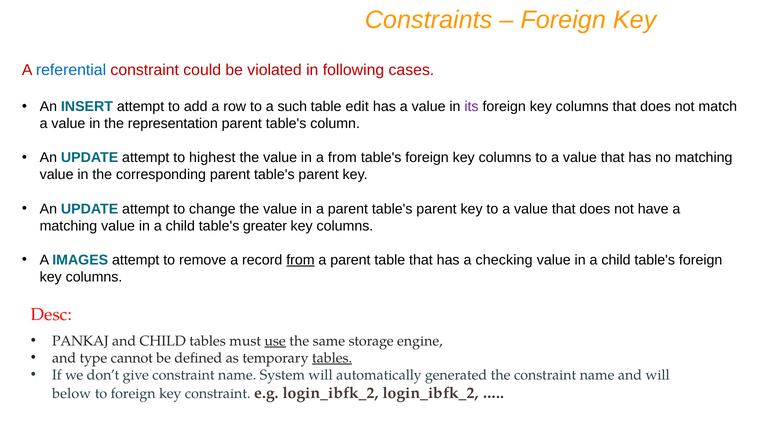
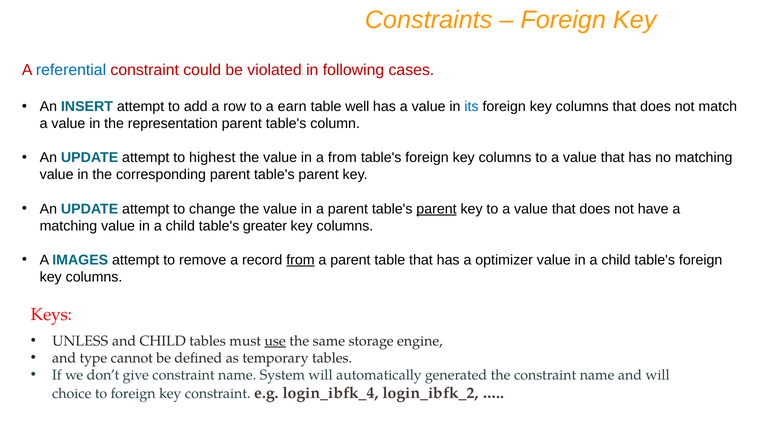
such: such -> earn
edit: edit -> well
its colour: purple -> blue
parent at (436, 209) underline: none -> present
checking: checking -> optimizer
Desc: Desc -> Keys
PANKAJ: PANKAJ -> UNLESS
tables at (332, 358) underline: present -> none
below: below -> choice
e.g login_ibfk_2: login_ibfk_2 -> login_ibfk_4
